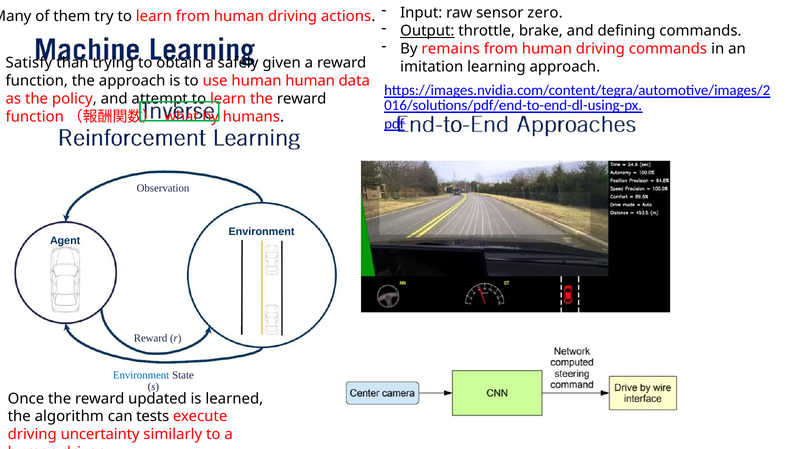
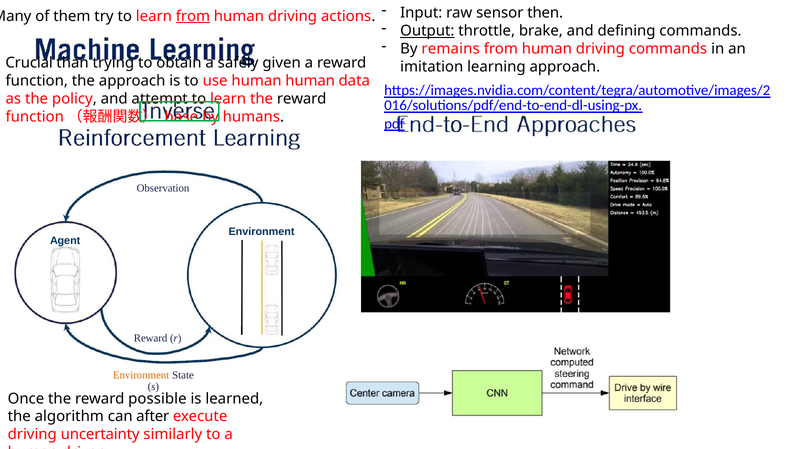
from at (193, 16) underline: none -> present
zero: zero -> then
Satisfy: Satisfy -> Crucial
what: what -> base
Environment at (141, 376) colour: blue -> orange
updated: updated -> possible
tests: tests -> after
